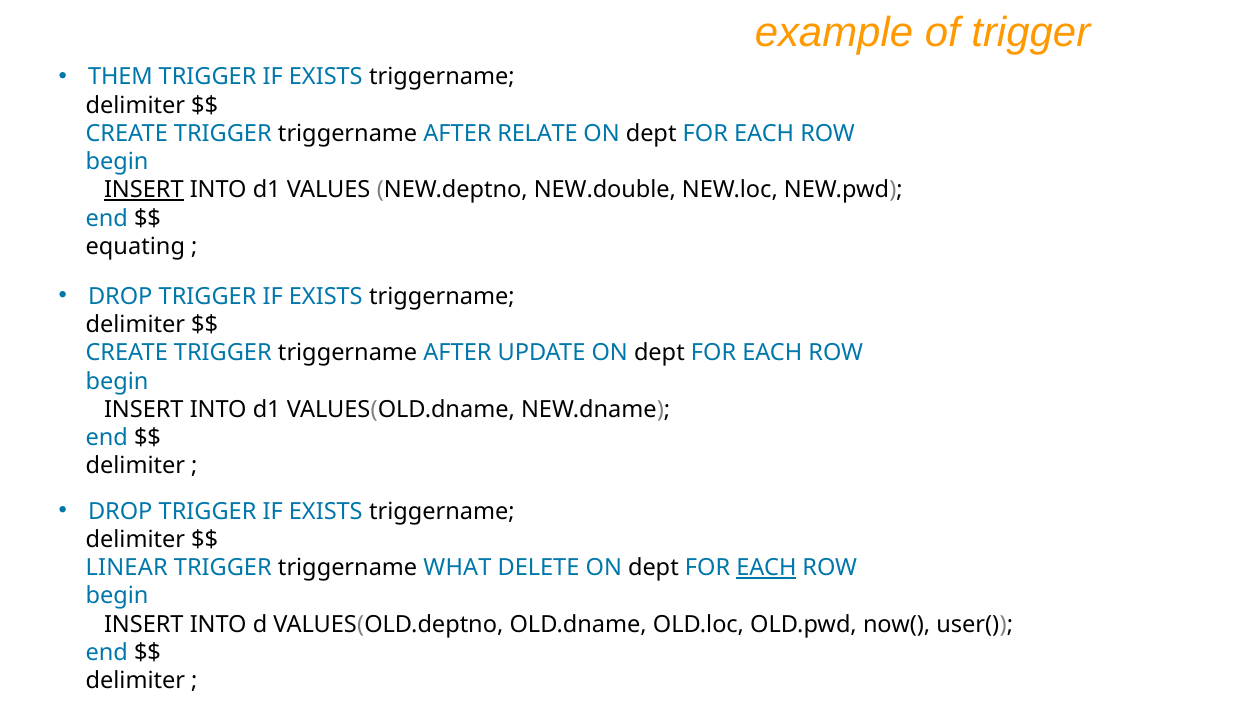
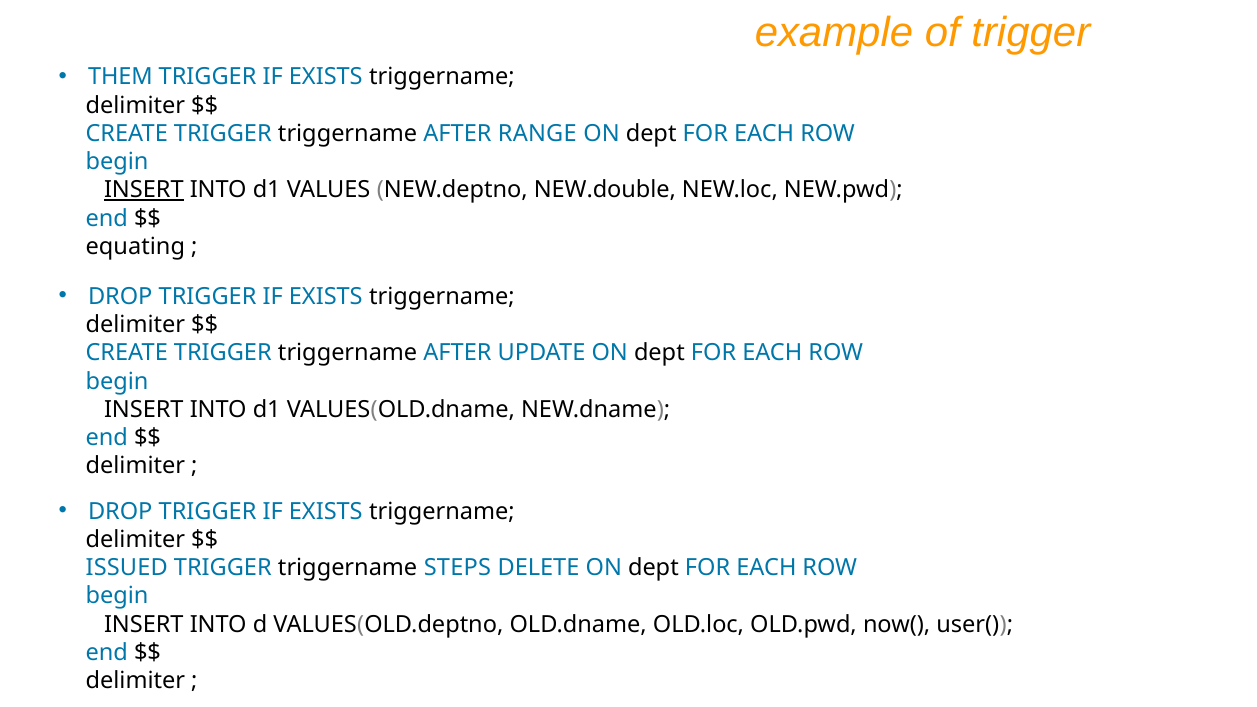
RELATE: RELATE -> RANGE
LINEAR: LINEAR -> ISSUED
WHAT: WHAT -> STEPS
EACH at (766, 568) underline: present -> none
